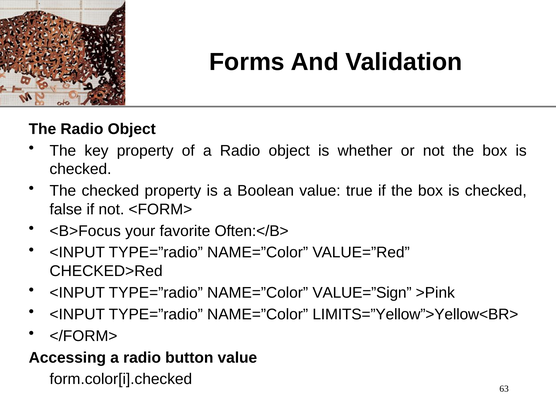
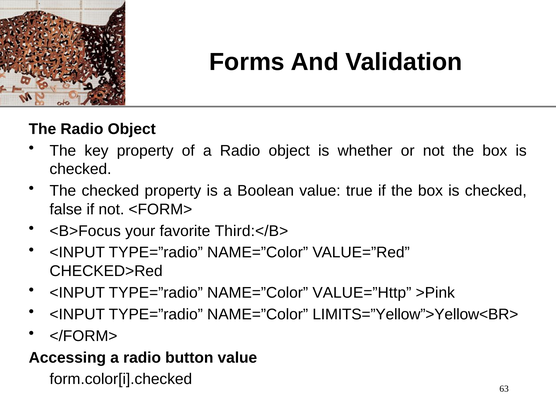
Often:</B>: Often:</B> -> Third:</B>
VALUE=”Sign: VALUE=”Sign -> VALUE=”Http
